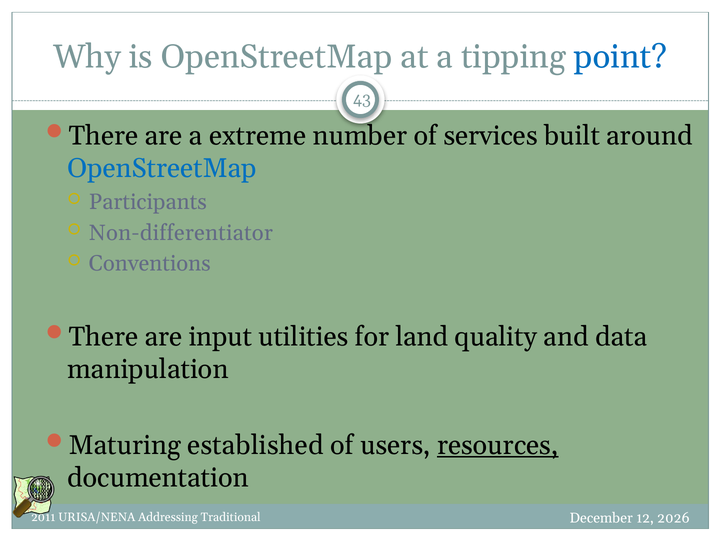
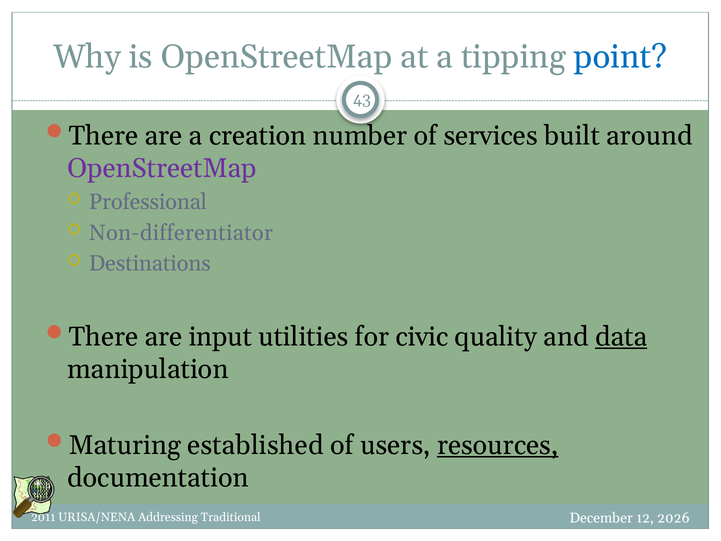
extreme: extreme -> creation
OpenStreetMap at (162, 168) colour: blue -> purple
Participants: Participants -> Professional
Conventions: Conventions -> Destinations
land: land -> civic
data underline: none -> present
